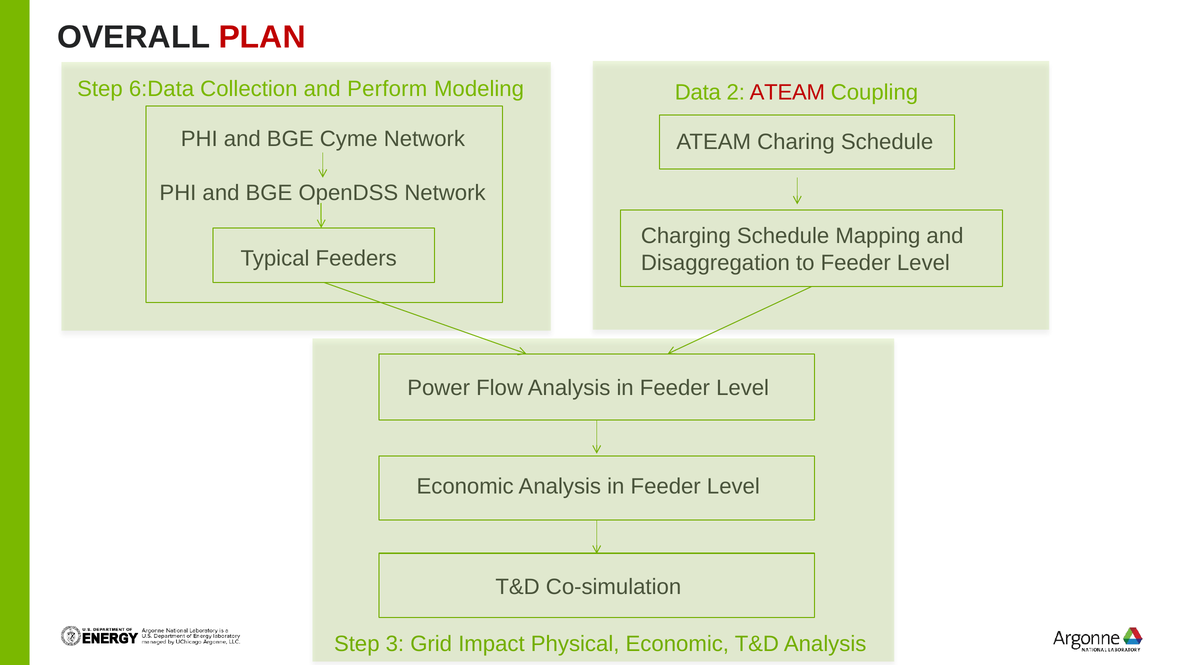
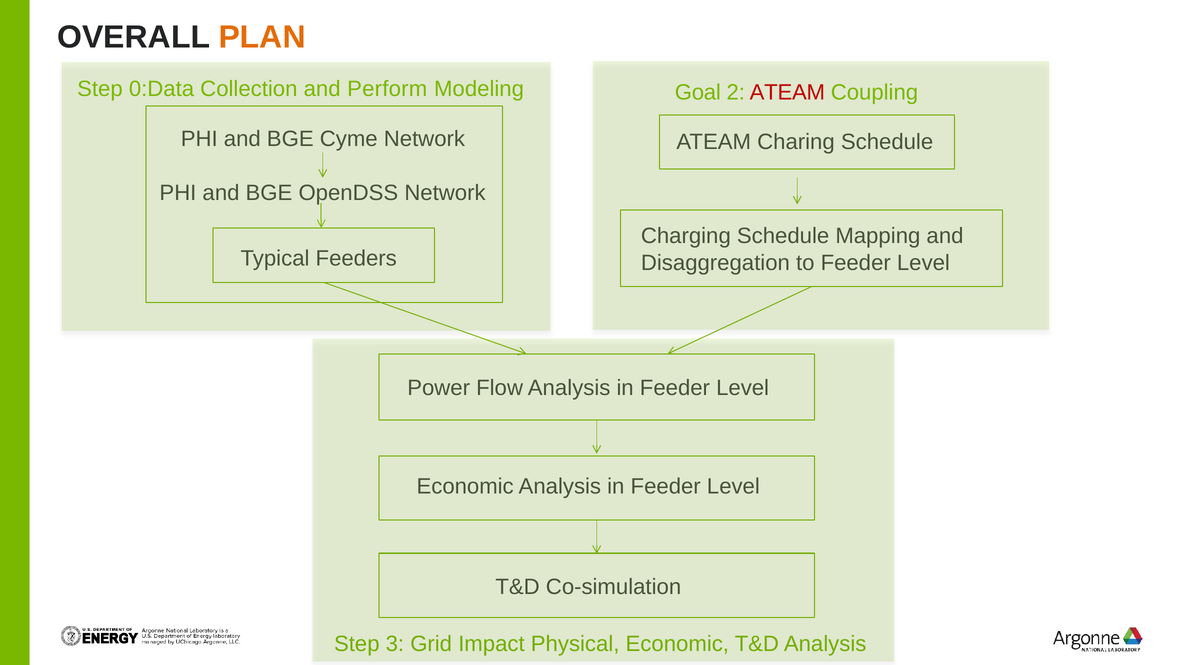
PLAN colour: red -> orange
6:Data: 6:Data -> 0:Data
Data: Data -> Goal
